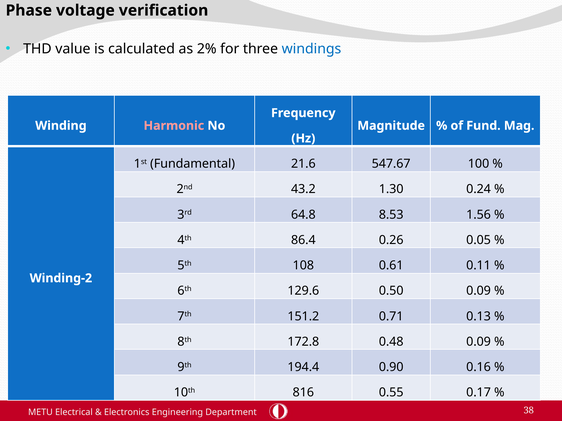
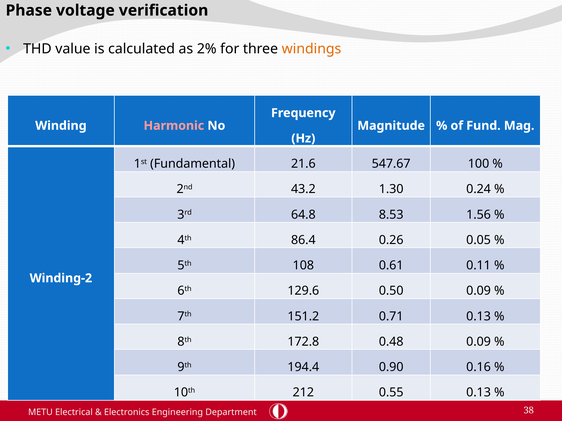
windings colour: blue -> orange
816: 816 -> 212
0.55 0.17: 0.17 -> 0.13
